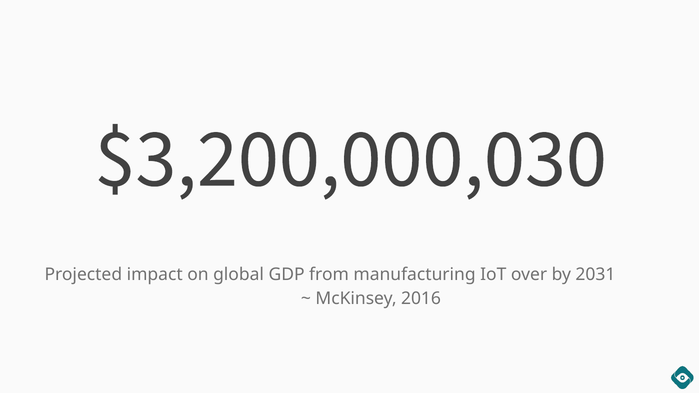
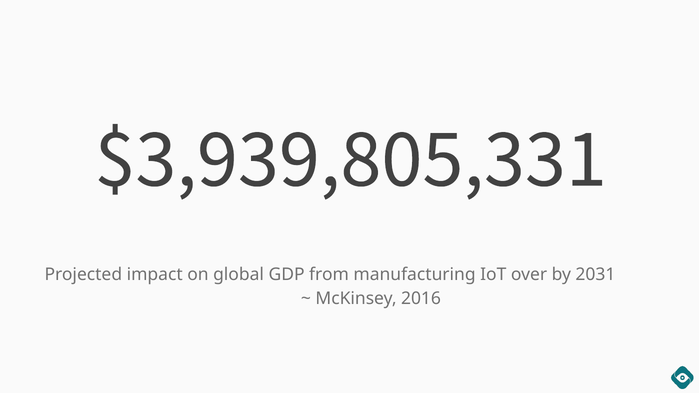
$3,200,000,030: $3,200,000,030 -> $3,939,805,331
